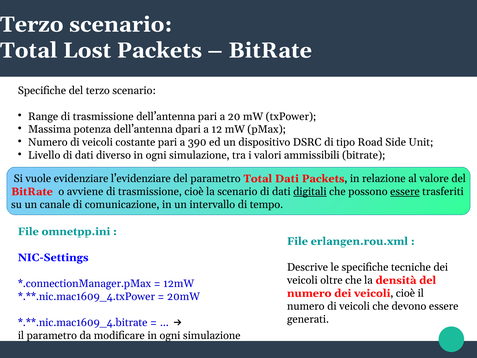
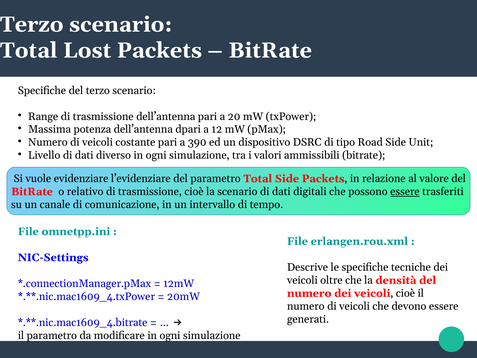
Total Dati: Dati -> Side
avviene: avviene -> relativo
digitali underline: present -> none
